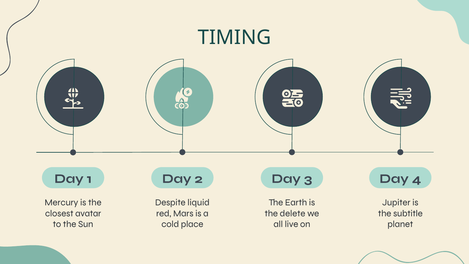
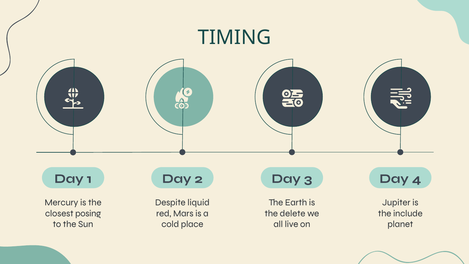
avatar: avatar -> posing
subtitle: subtitle -> include
